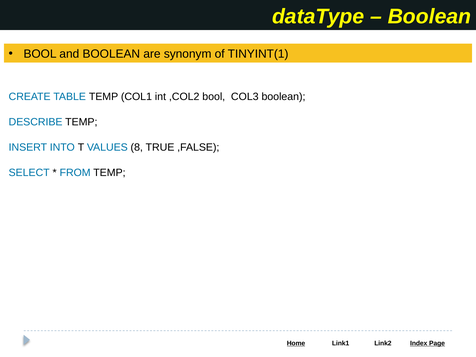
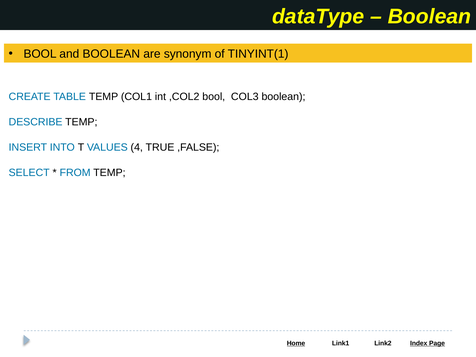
8: 8 -> 4
